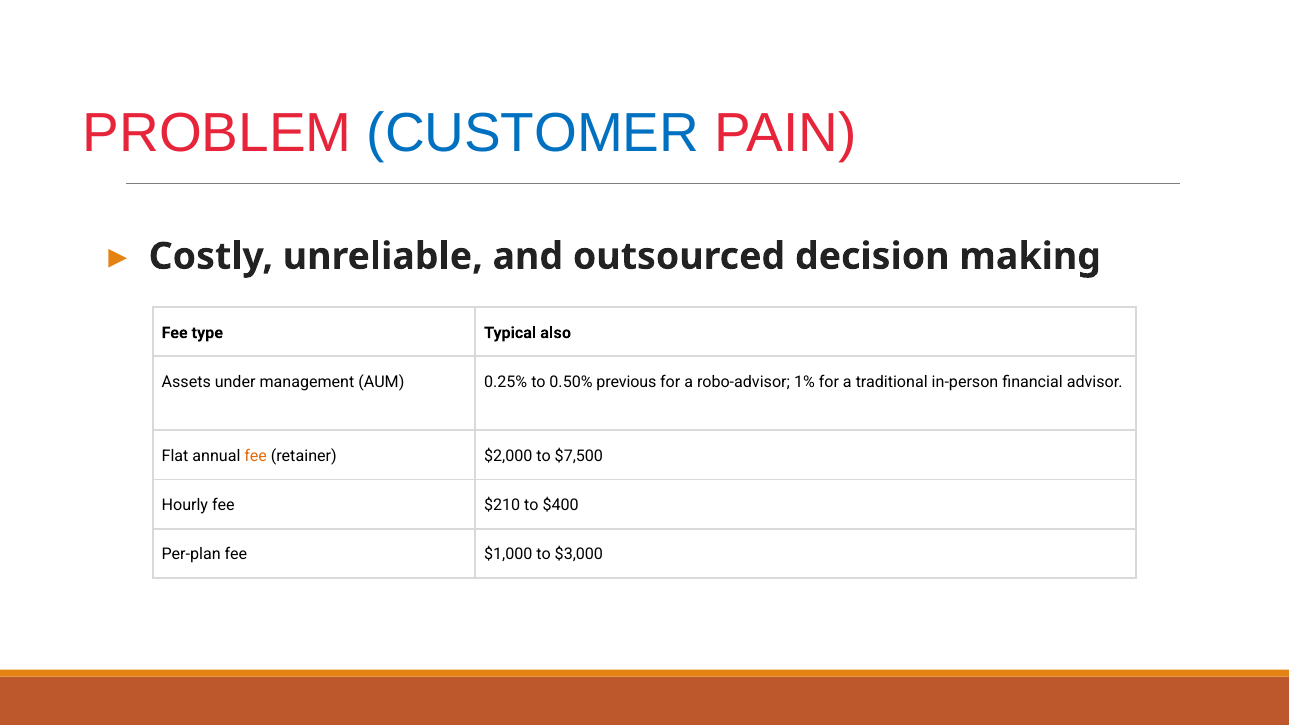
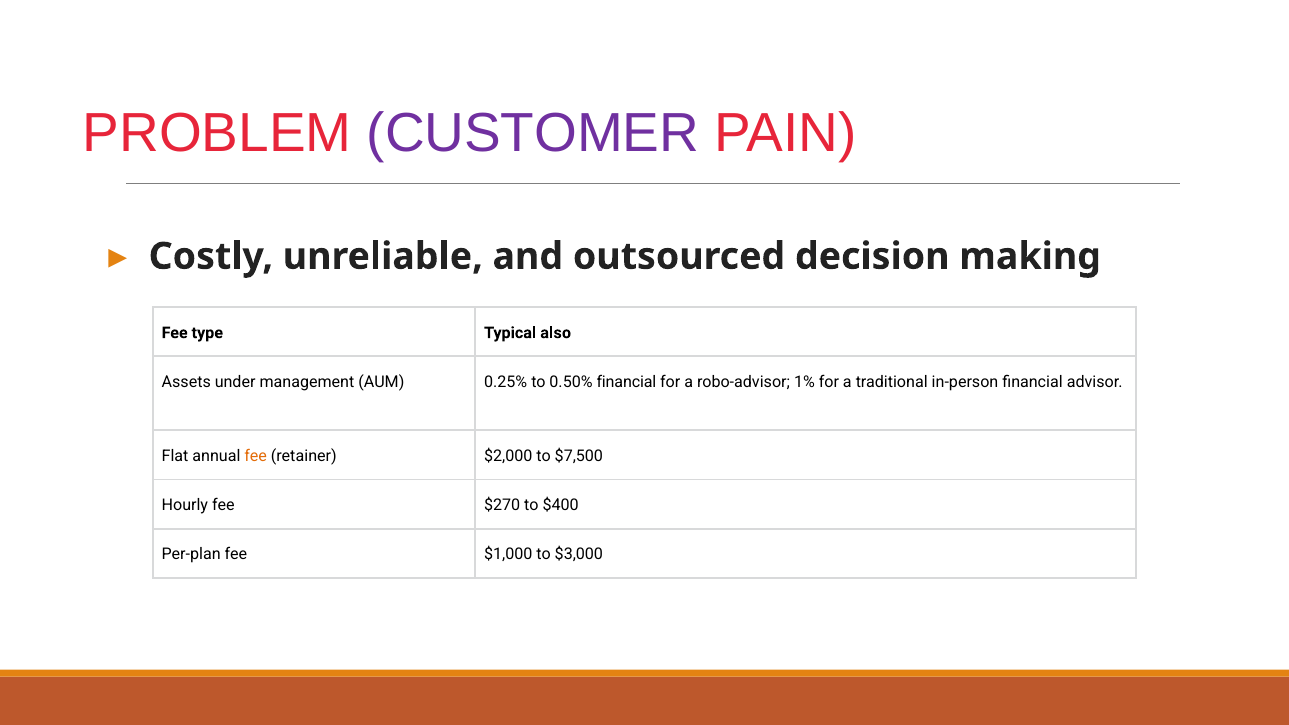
CUSTOMER colour: blue -> purple
0.50% previous: previous -> financial
$210: $210 -> $270
